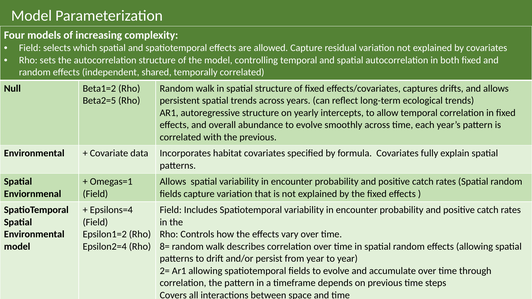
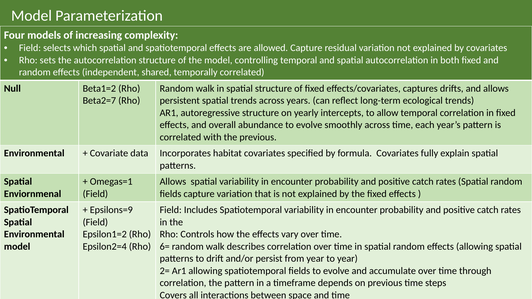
Beta2=5: Beta2=5 -> Beta2=7
Epsilons=4: Epsilons=4 -> Epsilons=9
8=: 8= -> 6=
